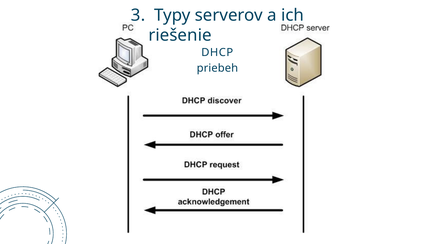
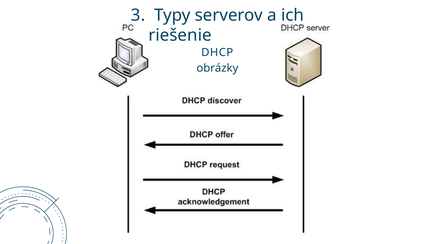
priebeh: priebeh -> obrázky
